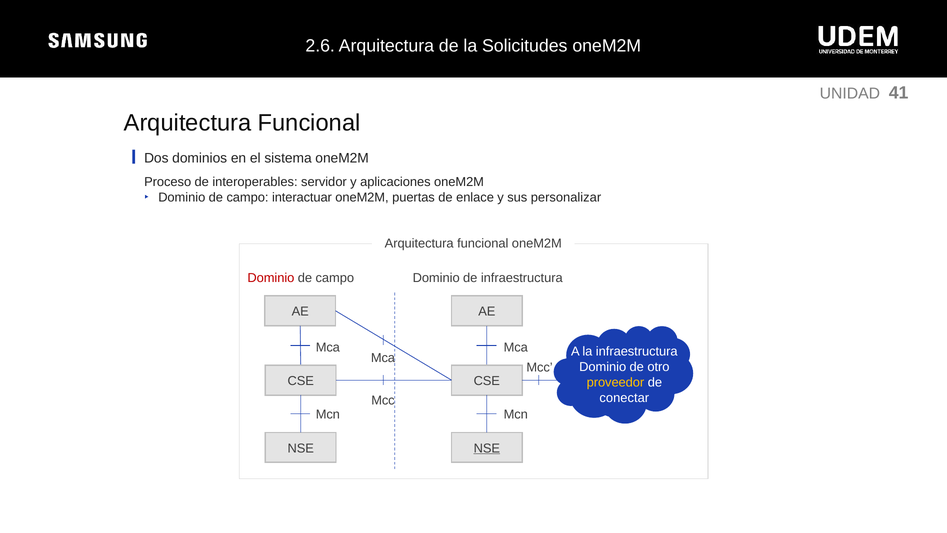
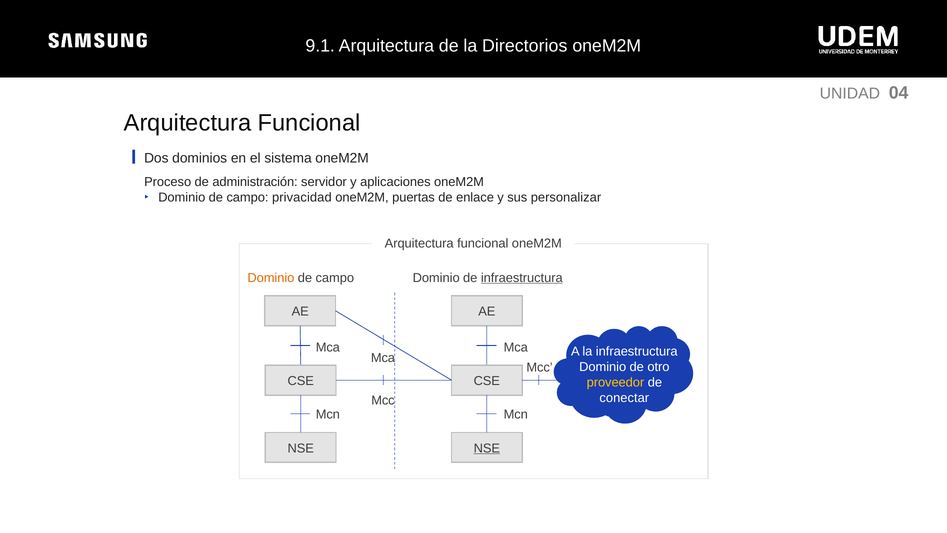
2.6: 2.6 -> 9.1
Solicitudes: Solicitudes -> Directorios
41: 41 -> 04
interoperables: interoperables -> administración
interactuar: interactuar -> privacidad
Dominio at (271, 278) colour: red -> orange
infraestructura at (522, 278) underline: none -> present
